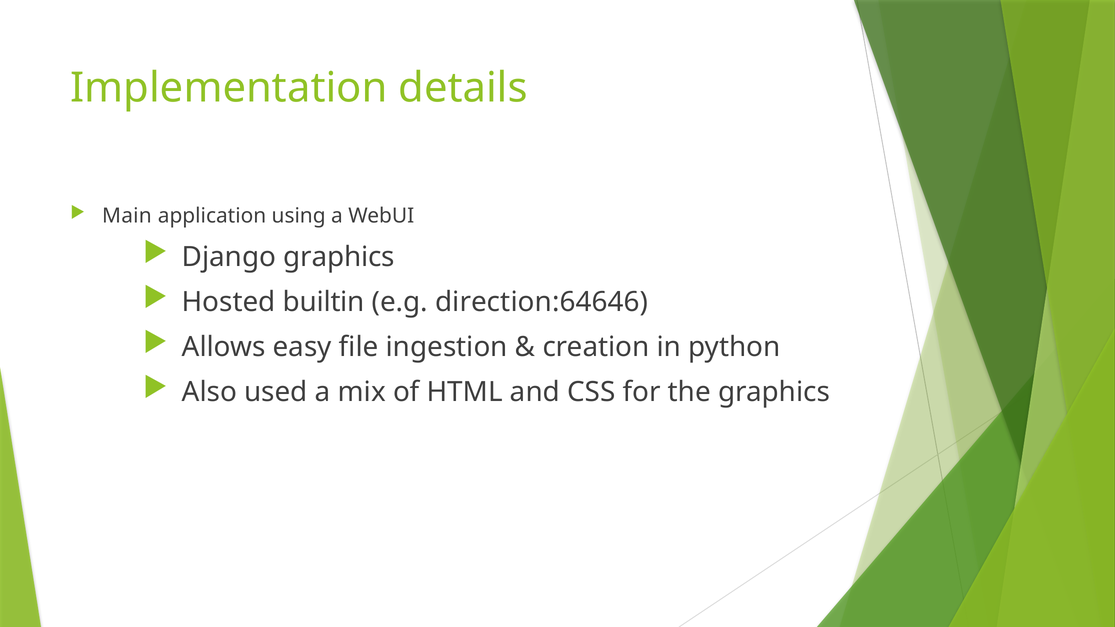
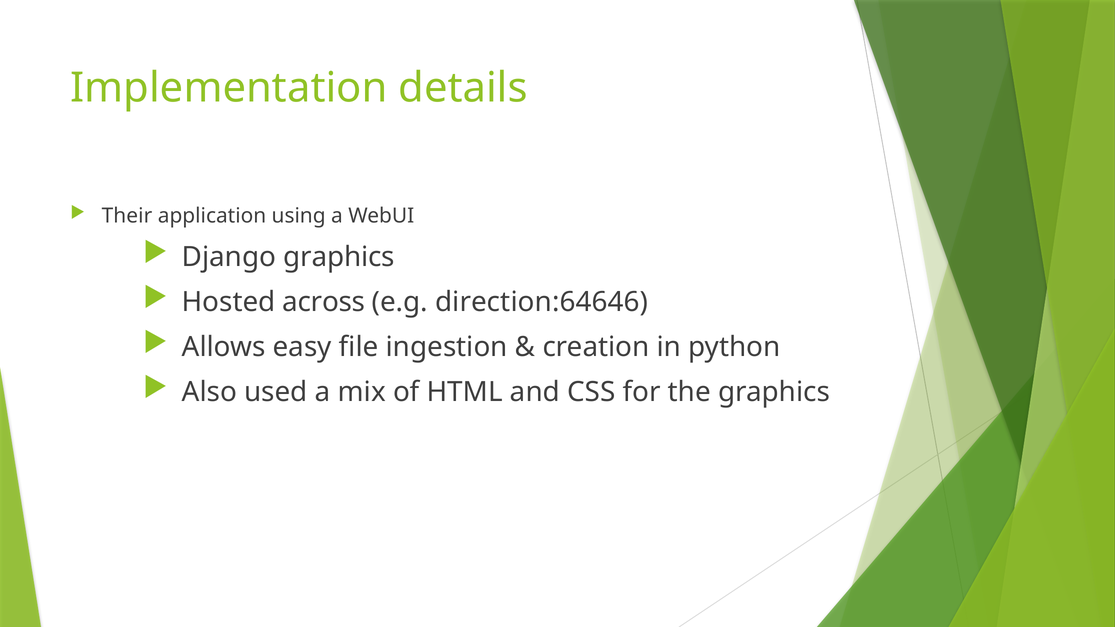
Main: Main -> Their
builtin: builtin -> across
